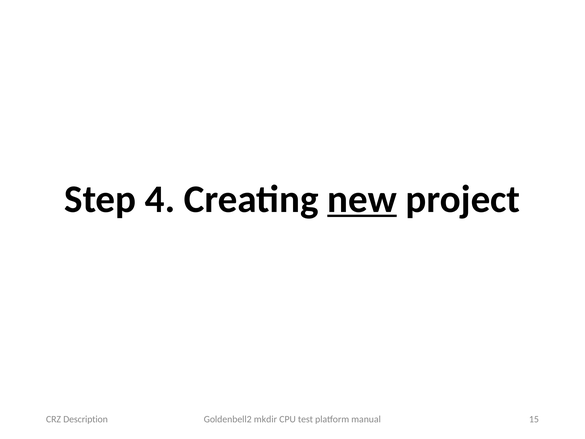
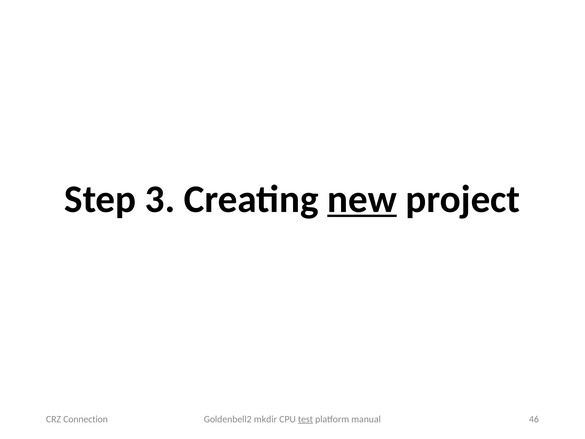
4: 4 -> 3
test underline: none -> present
15: 15 -> 46
Description: Description -> Connection
